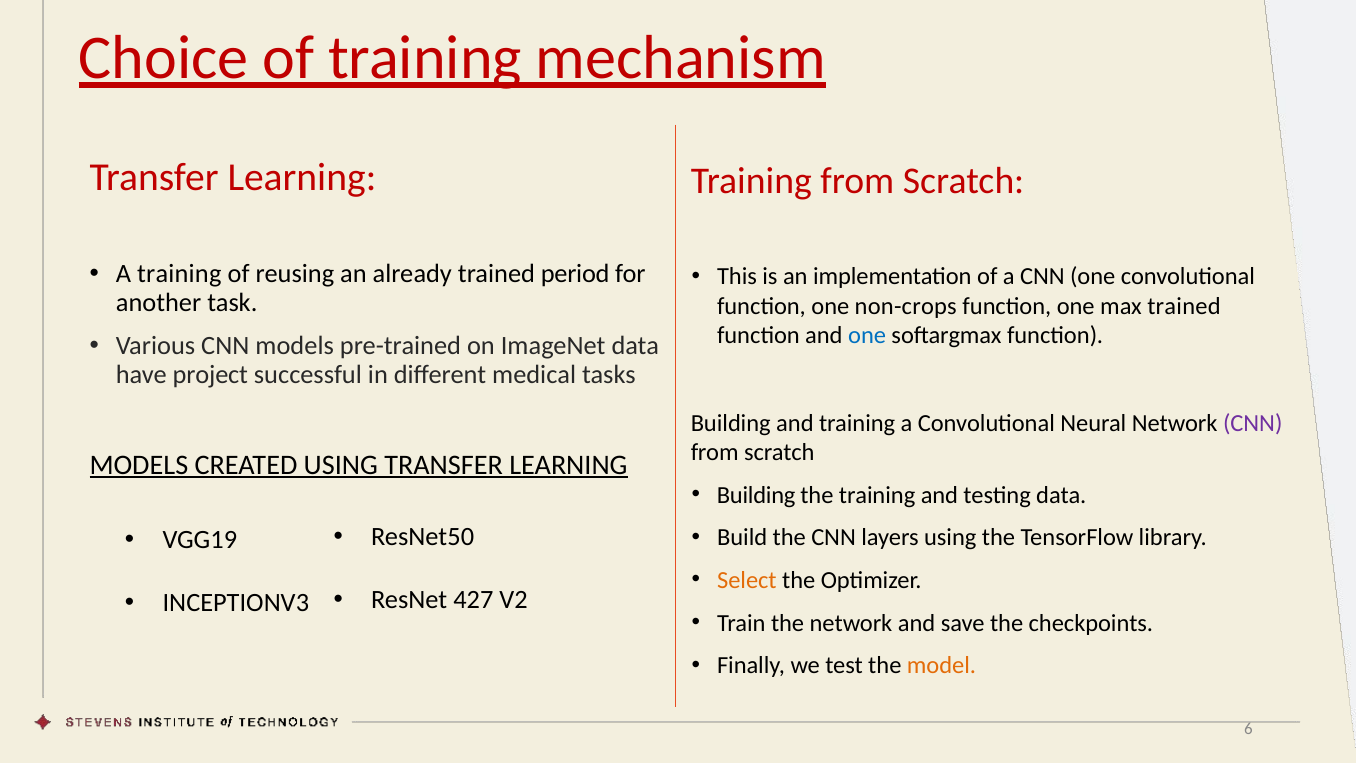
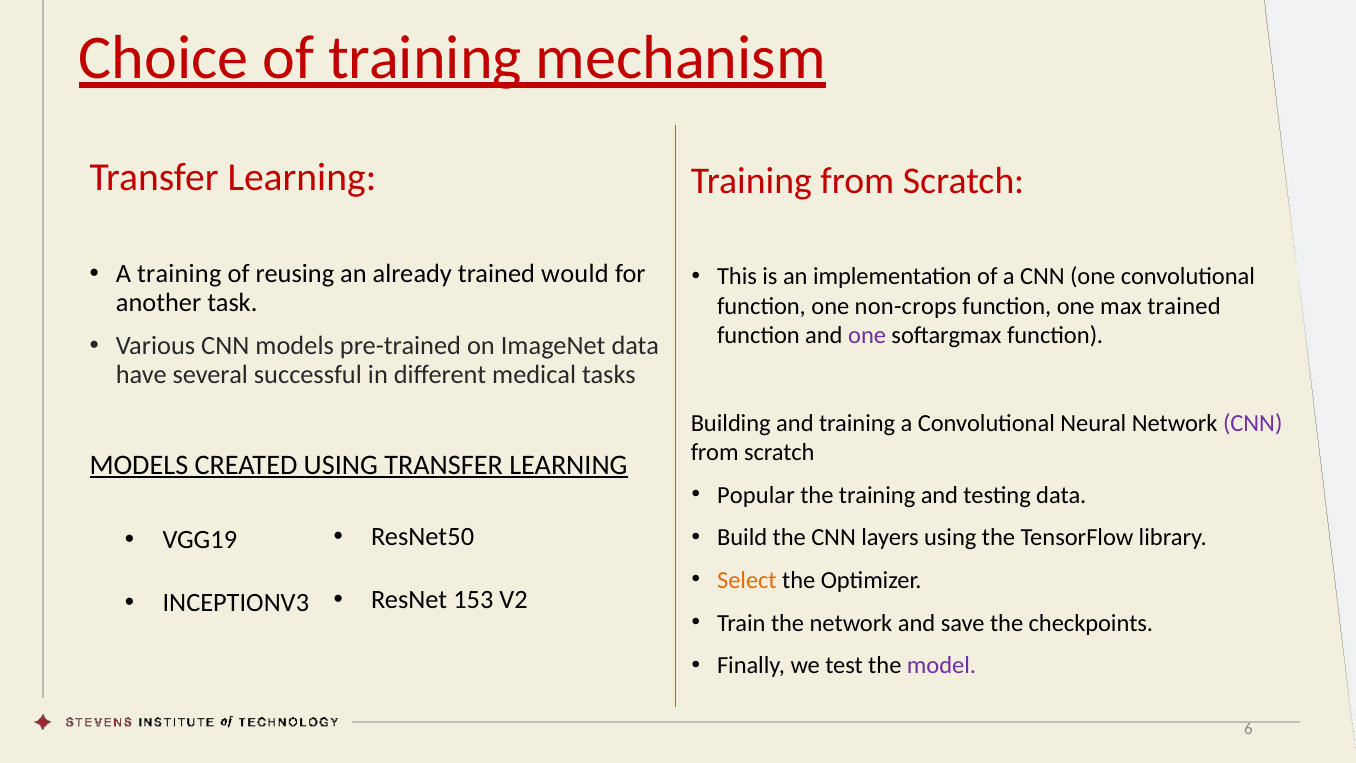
period: period -> would
one at (867, 335) colour: blue -> purple
project: project -> several
Building at (756, 495): Building -> Popular
427: 427 -> 153
model colour: orange -> purple
